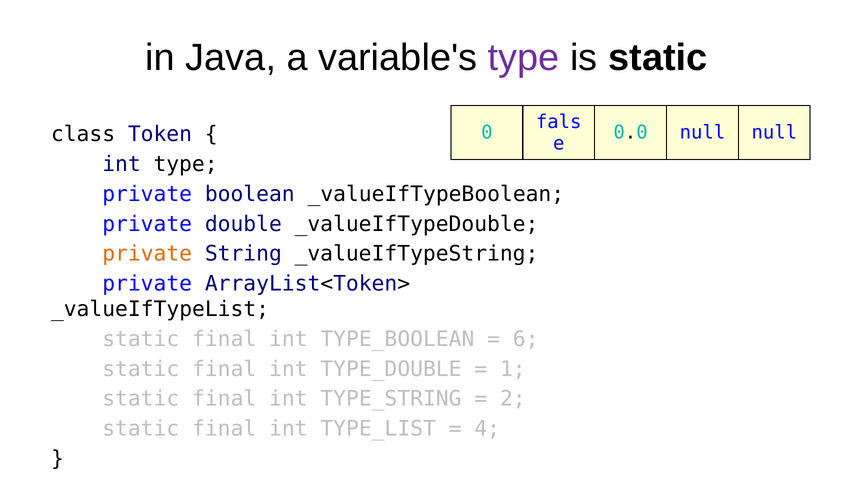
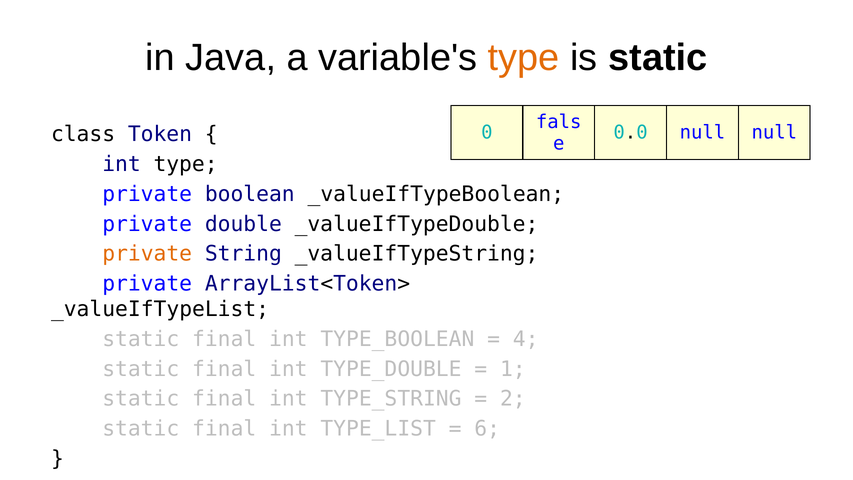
type at (524, 58) colour: purple -> orange
6: 6 -> 4
4: 4 -> 6
